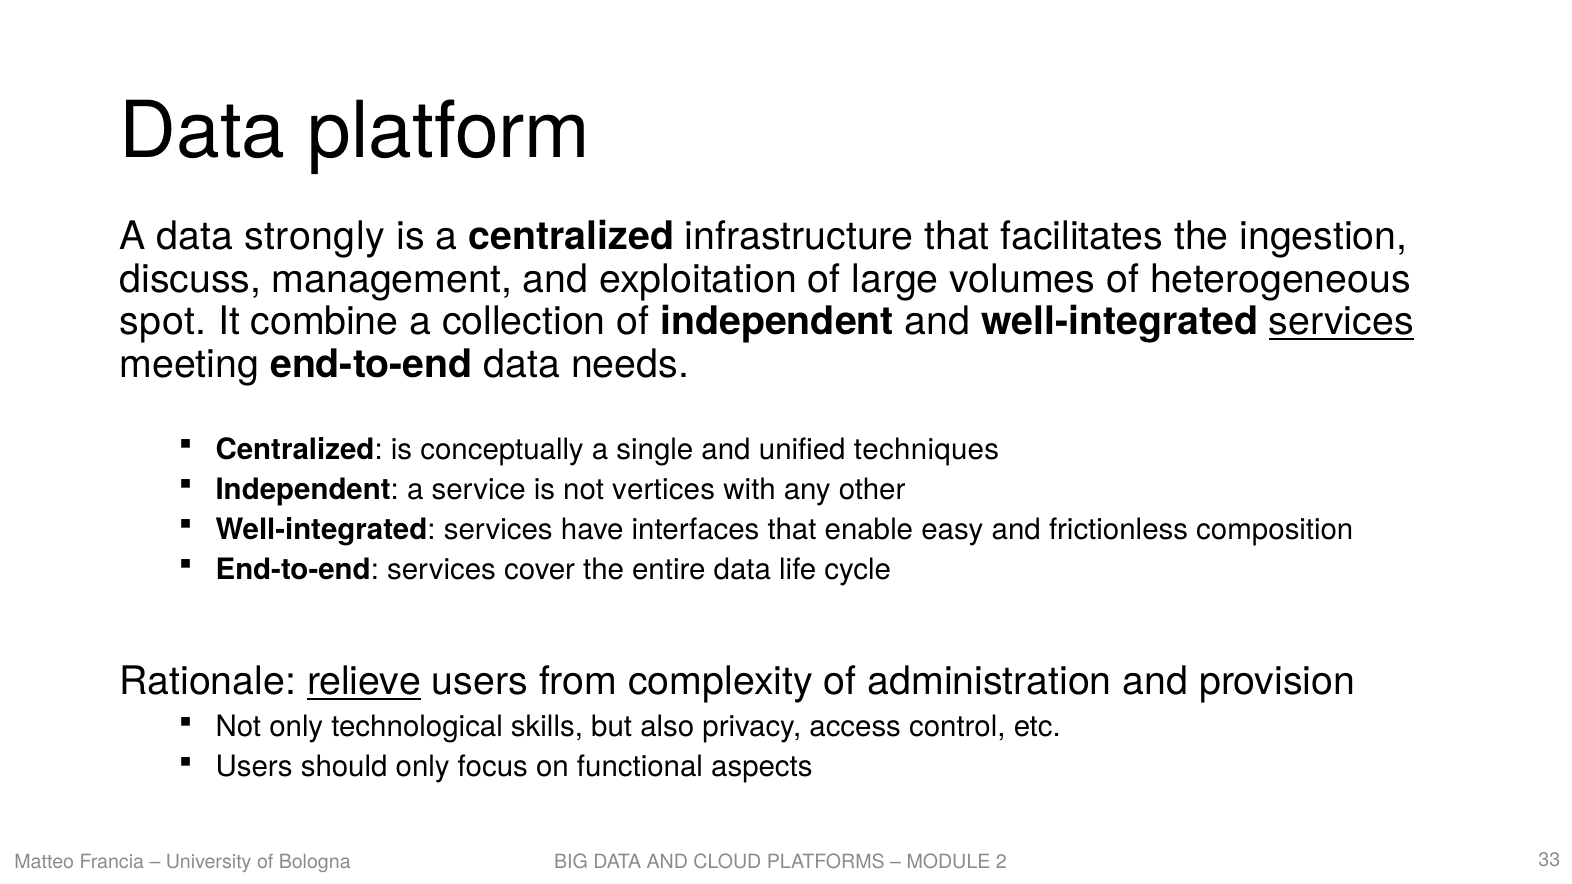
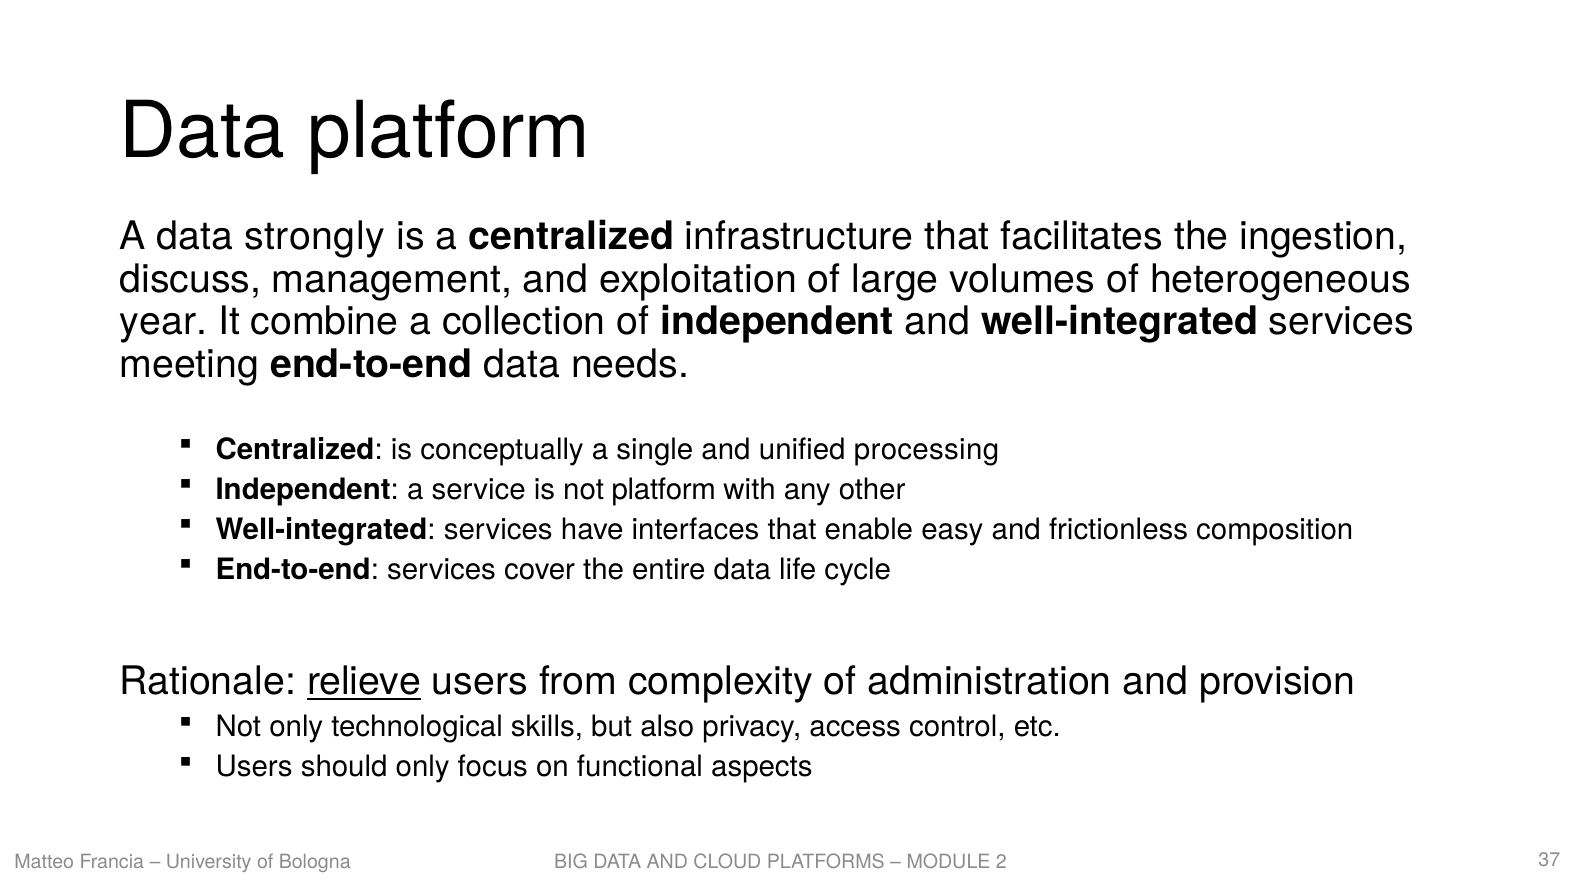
spot: spot -> year
services at (1342, 322) underline: present -> none
techniques: techniques -> processing
not vertices: vertices -> platform
33: 33 -> 37
